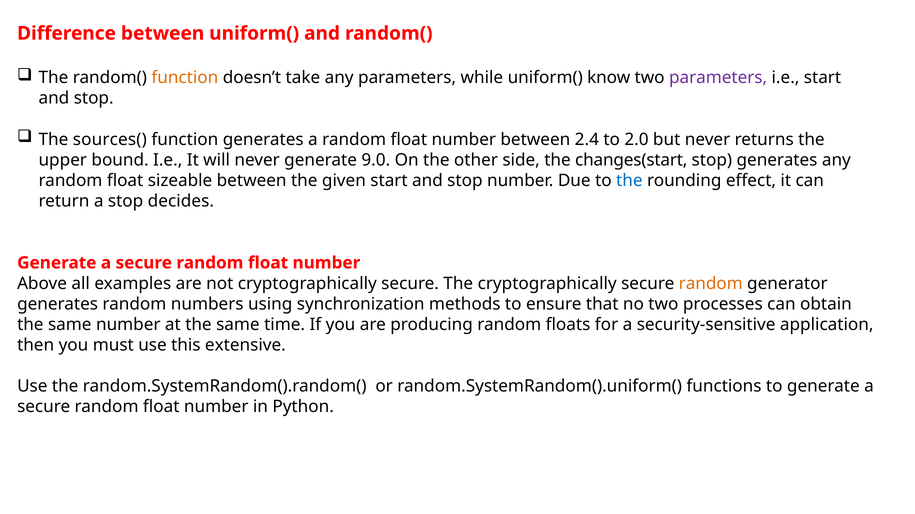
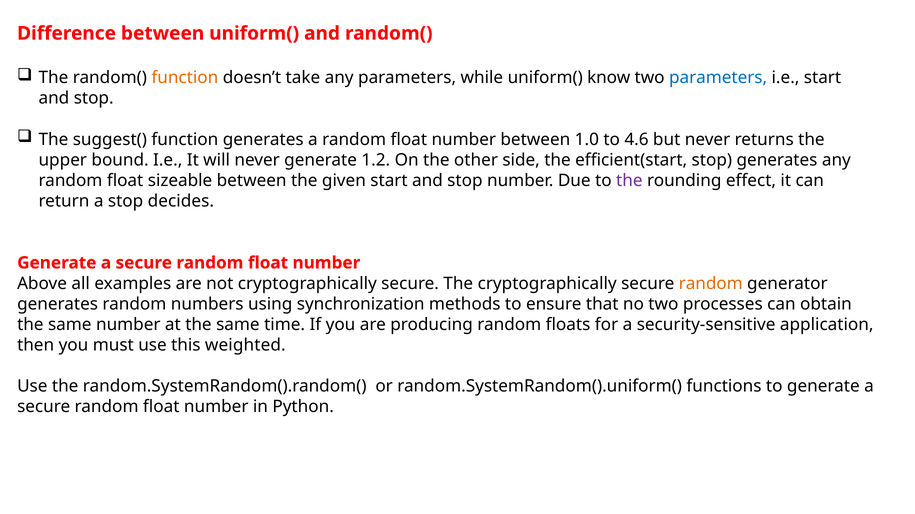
parameters at (718, 78) colour: purple -> blue
sources(: sources( -> suggest(
2.4: 2.4 -> 1.0
2.0: 2.0 -> 4.6
9.0: 9.0 -> 1.2
changes(start: changes(start -> efficient(start
the at (629, 181) colour: blue -> purple
extensive: extensive -> weighted
